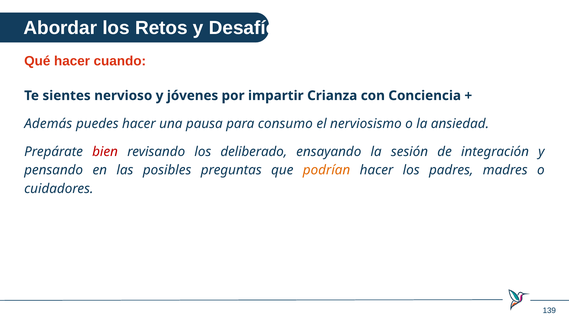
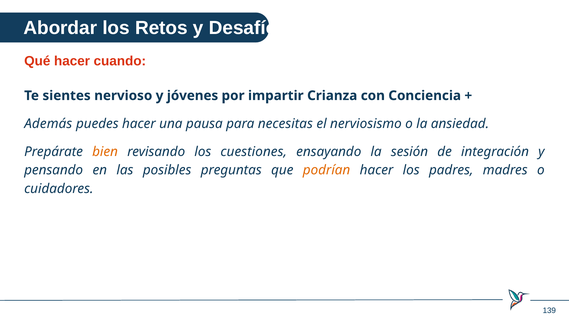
consumo: consumo -> necesitas
bien colour: red -> orange
deliberado: deliberado -> cuestiones
